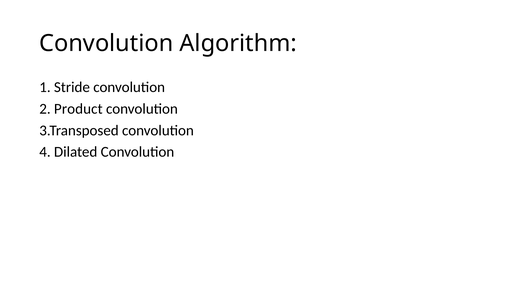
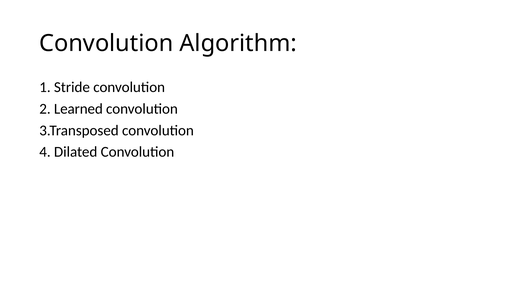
Product: Product -> Learned
